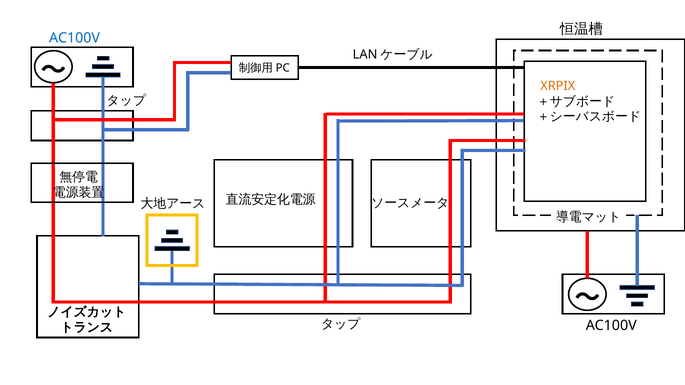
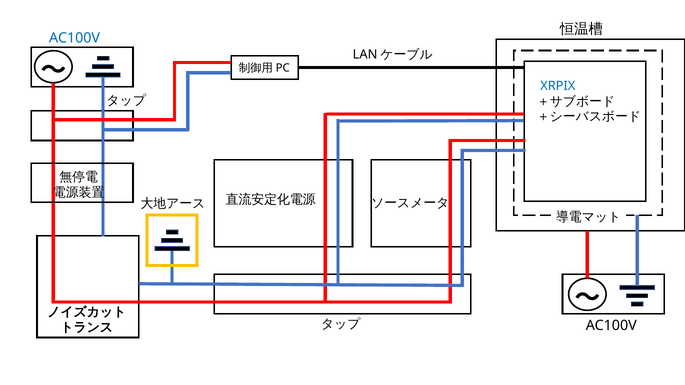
XRPIX colour: orange -> blue
